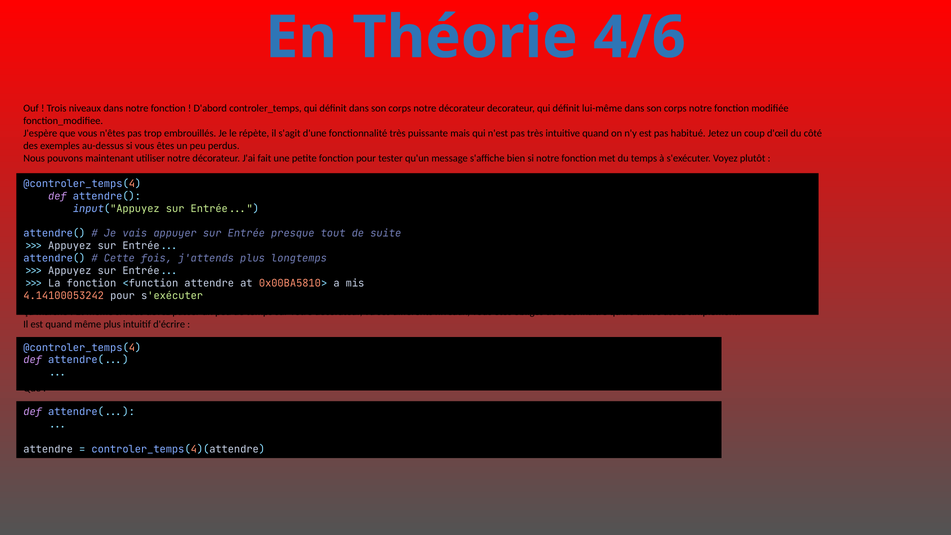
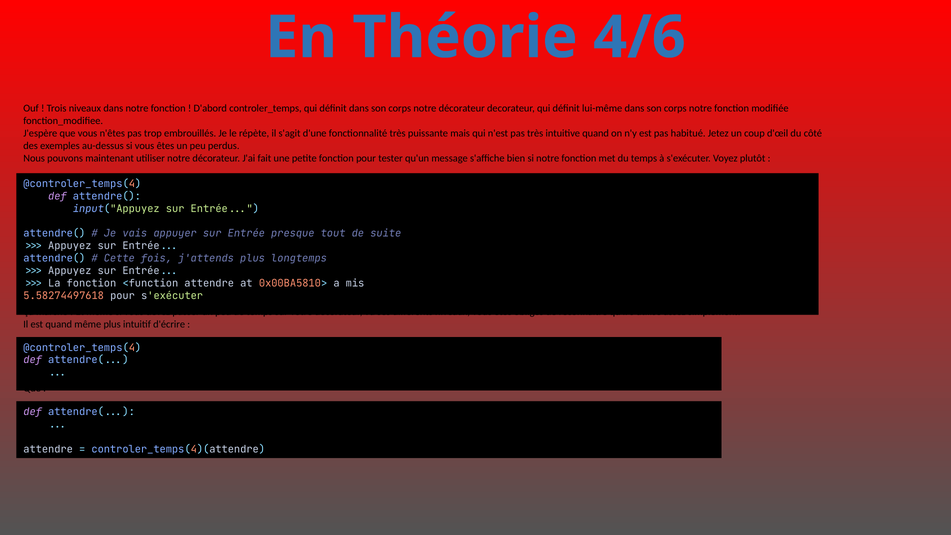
4.14100053242: 4.14100053242 -> 5.58274497618
